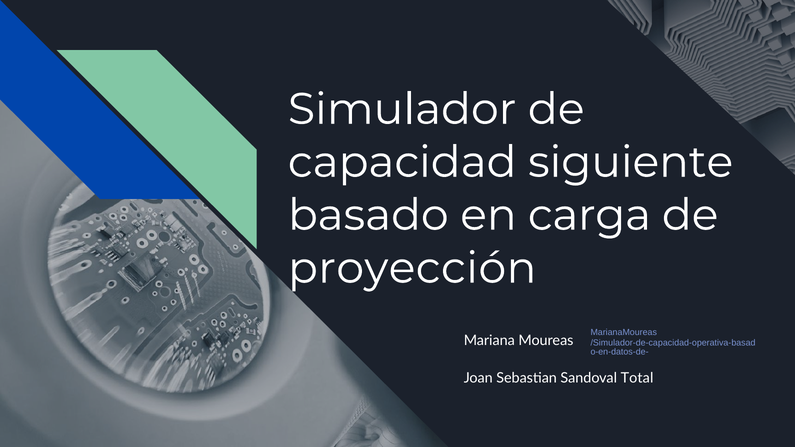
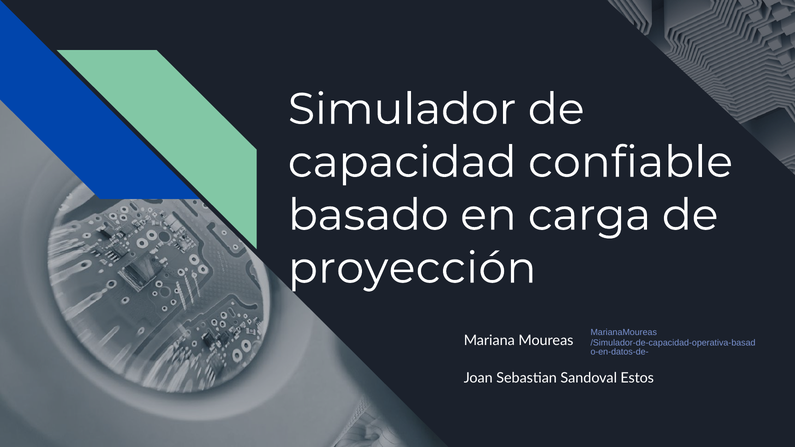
siguiente: siguiente -> confiable
Total: Total -> Estos
